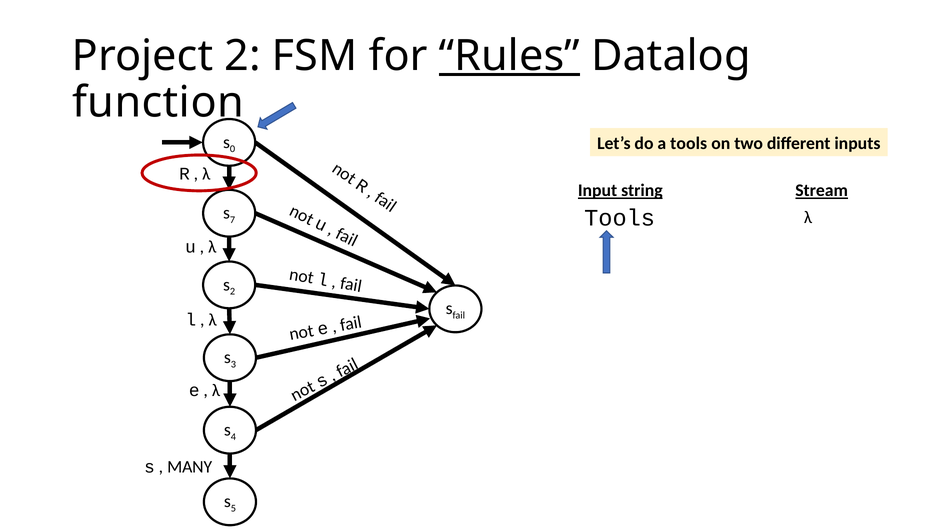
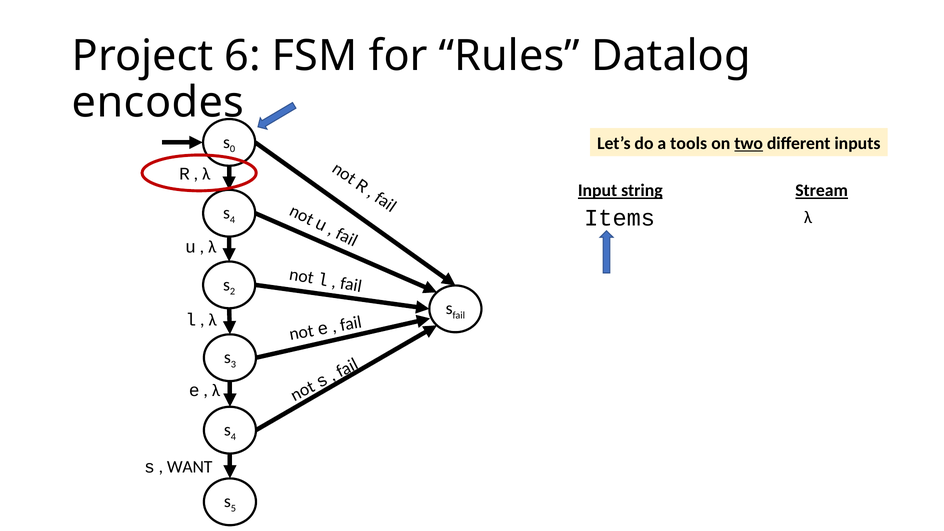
Project 2: 2 -> 6
Rules underline: present -> none
function: function -> encodes
two underline: none -> present
7 at (233, 220): 7 -> 4
Tools at (620, 218): Tools -> Items
MANY: MANY -> WANT
